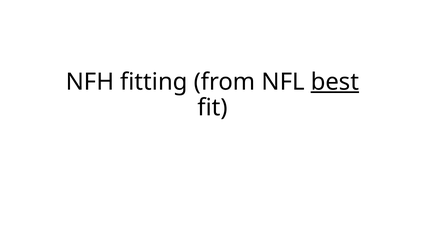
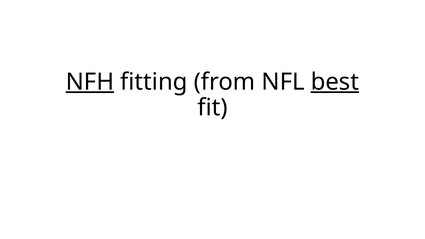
NFH underline: none -> present
